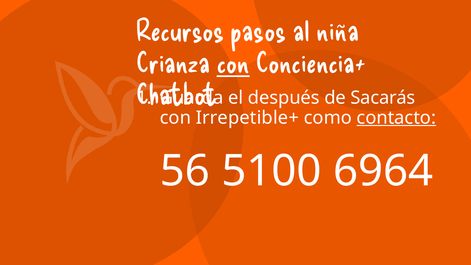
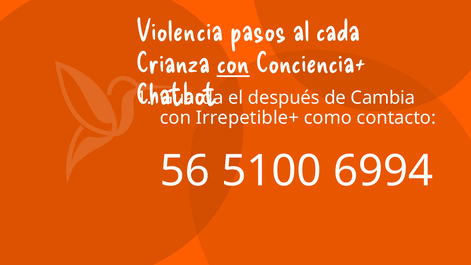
Recursos: Recursos -> Violencia
niña: niña -> cada
Sacarás: Sacarás -> Cambia
contacto underline: present -> none
6964: 6964 -> 6994
